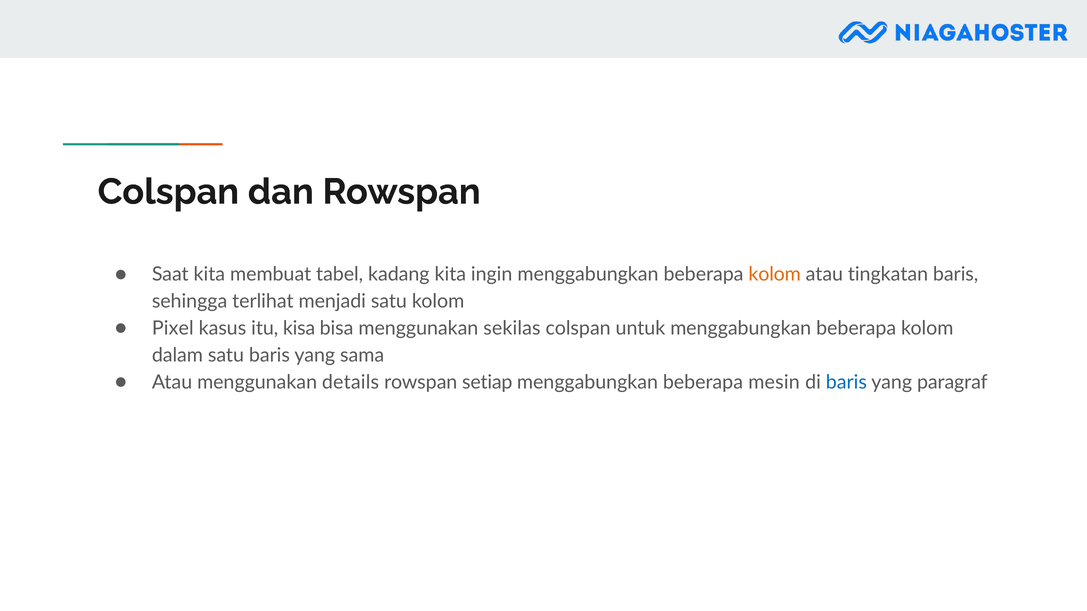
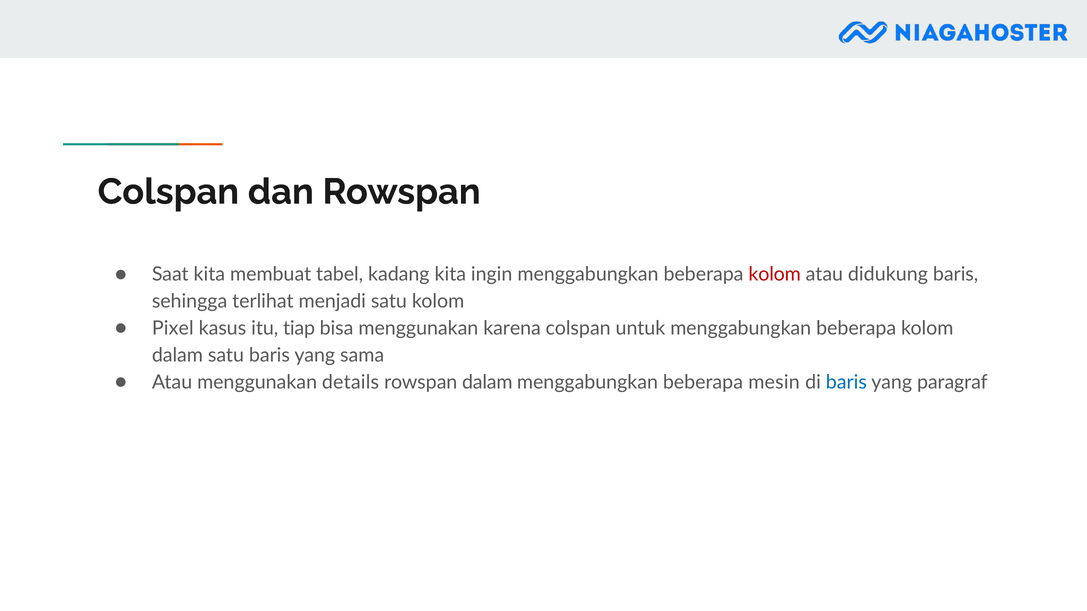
kolom at (775, 275) colour: orange -> red
tingkatan: tingkatan -> didukung
kisa: kisa -> tiap
sekilas: sekilas -> karena
rowspan setiap: setiap -> dalam
